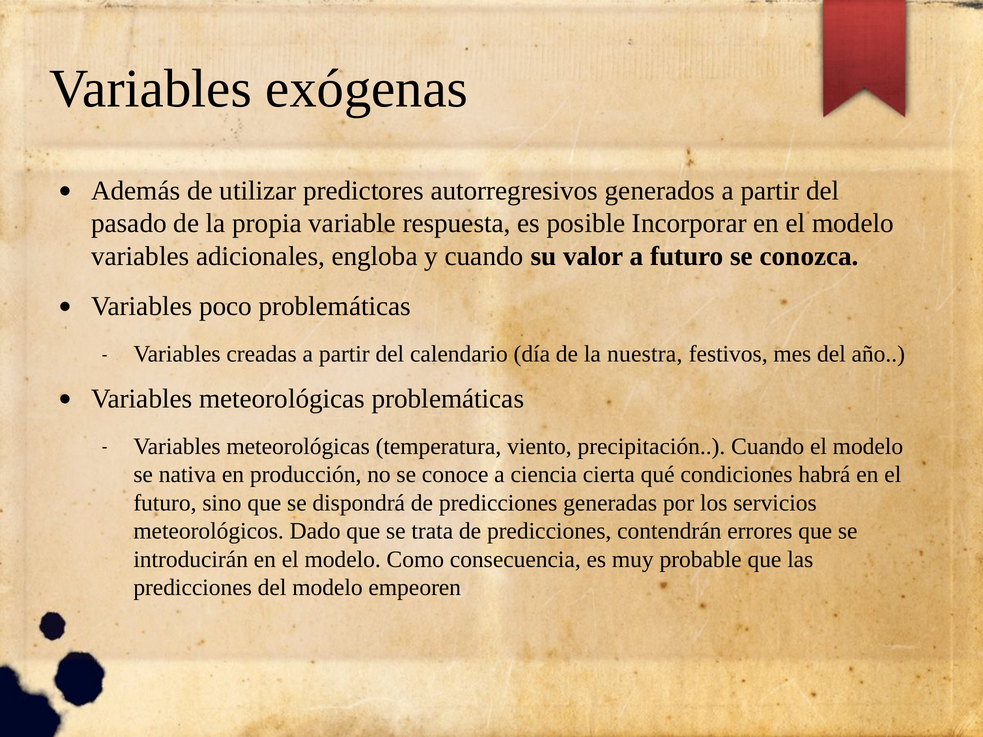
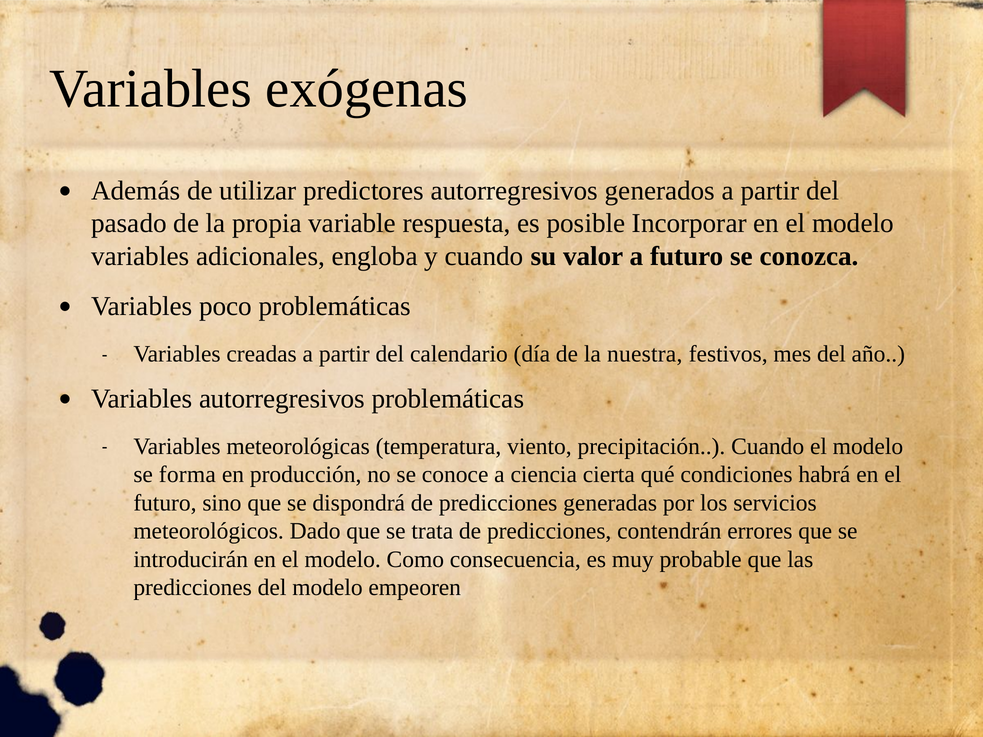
meteorológicas at (282, 399): meteorológicas -> autorregresivos
nativa: nativa -> forma
